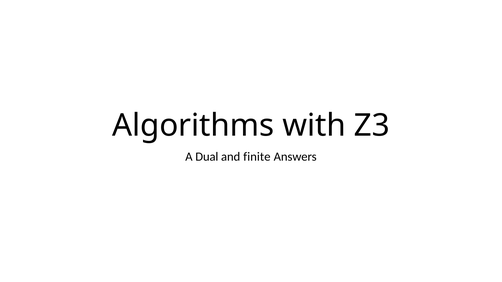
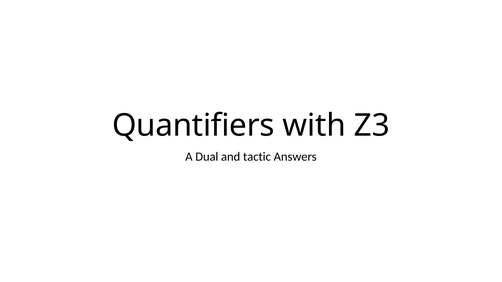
Algorithms: Algorithms -> Quantifiers
finite: finite -> tactic
